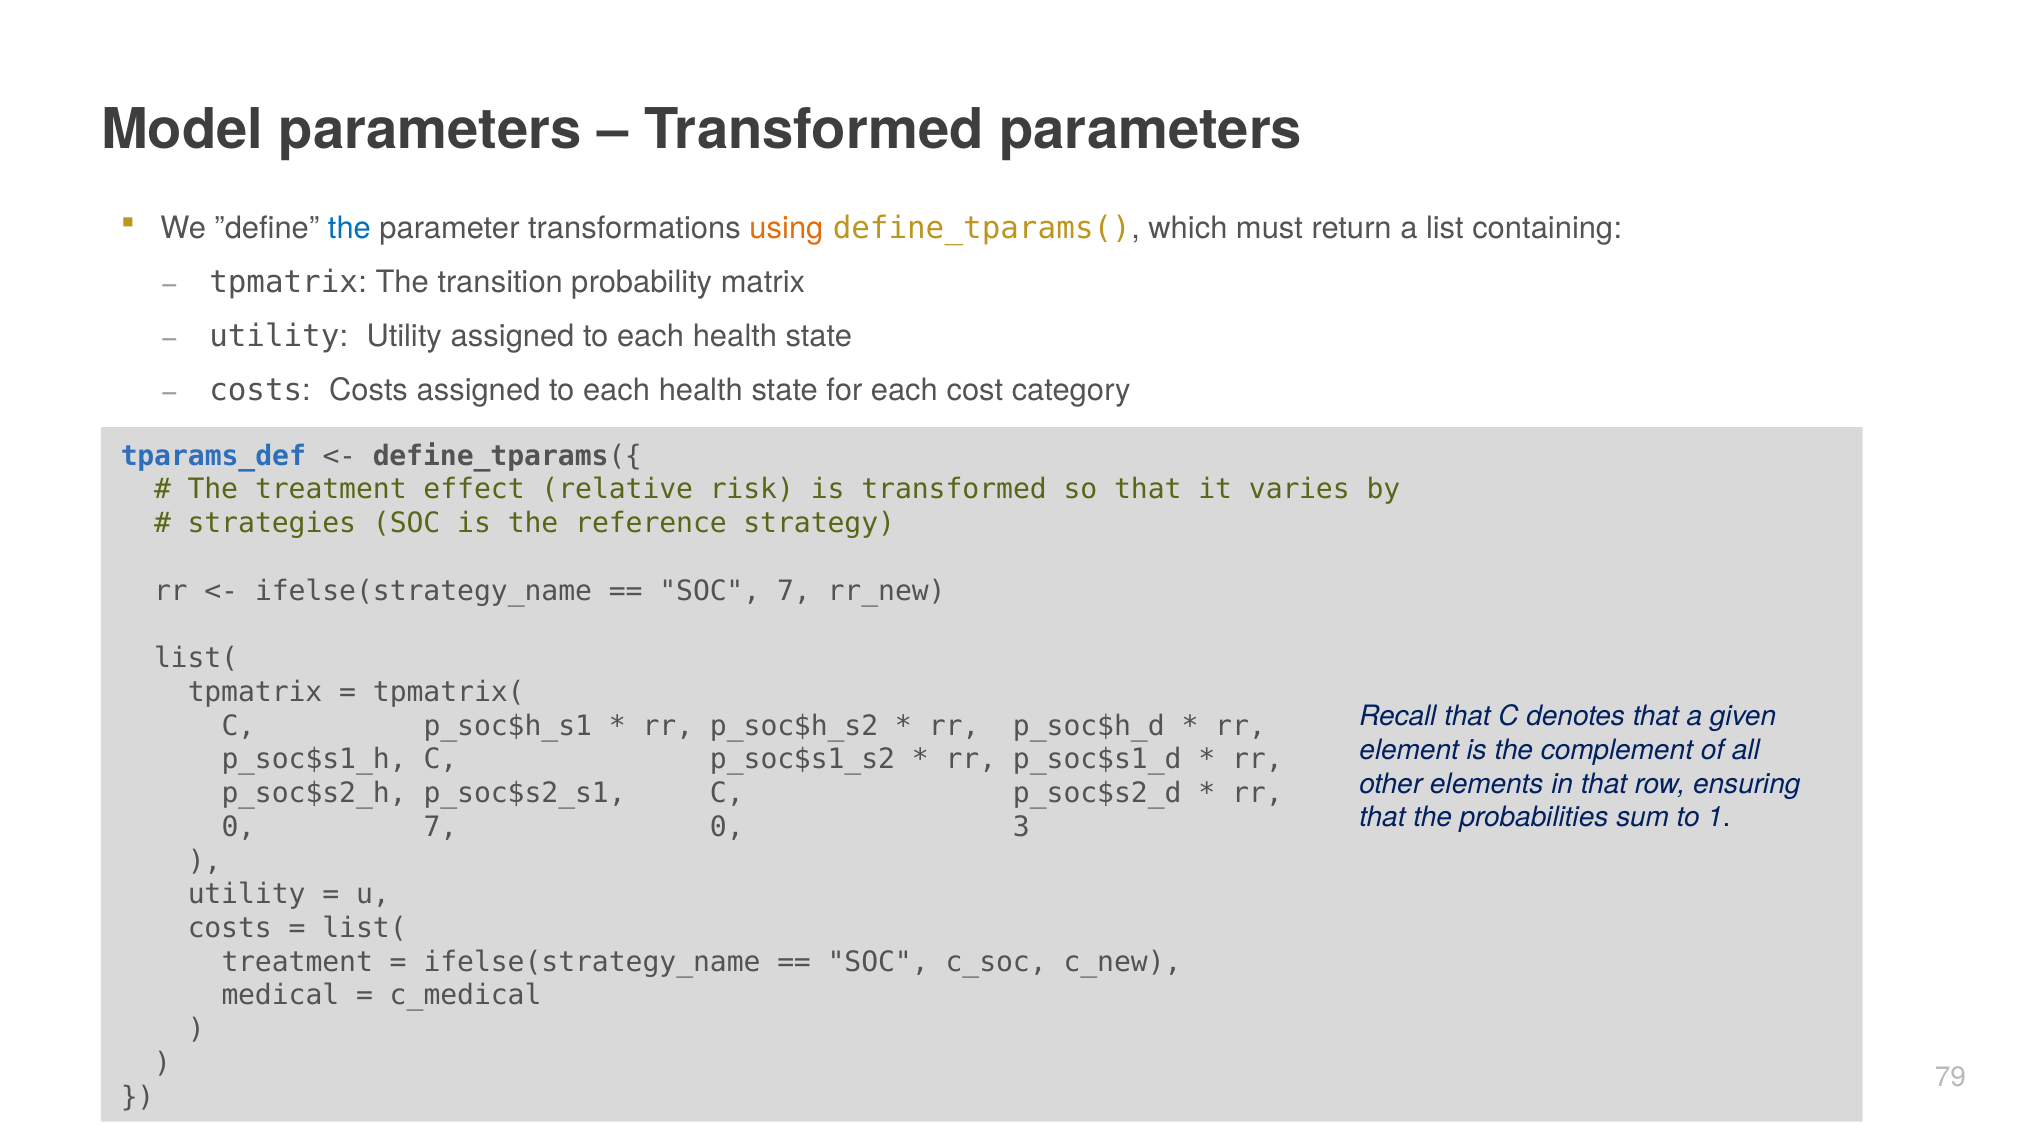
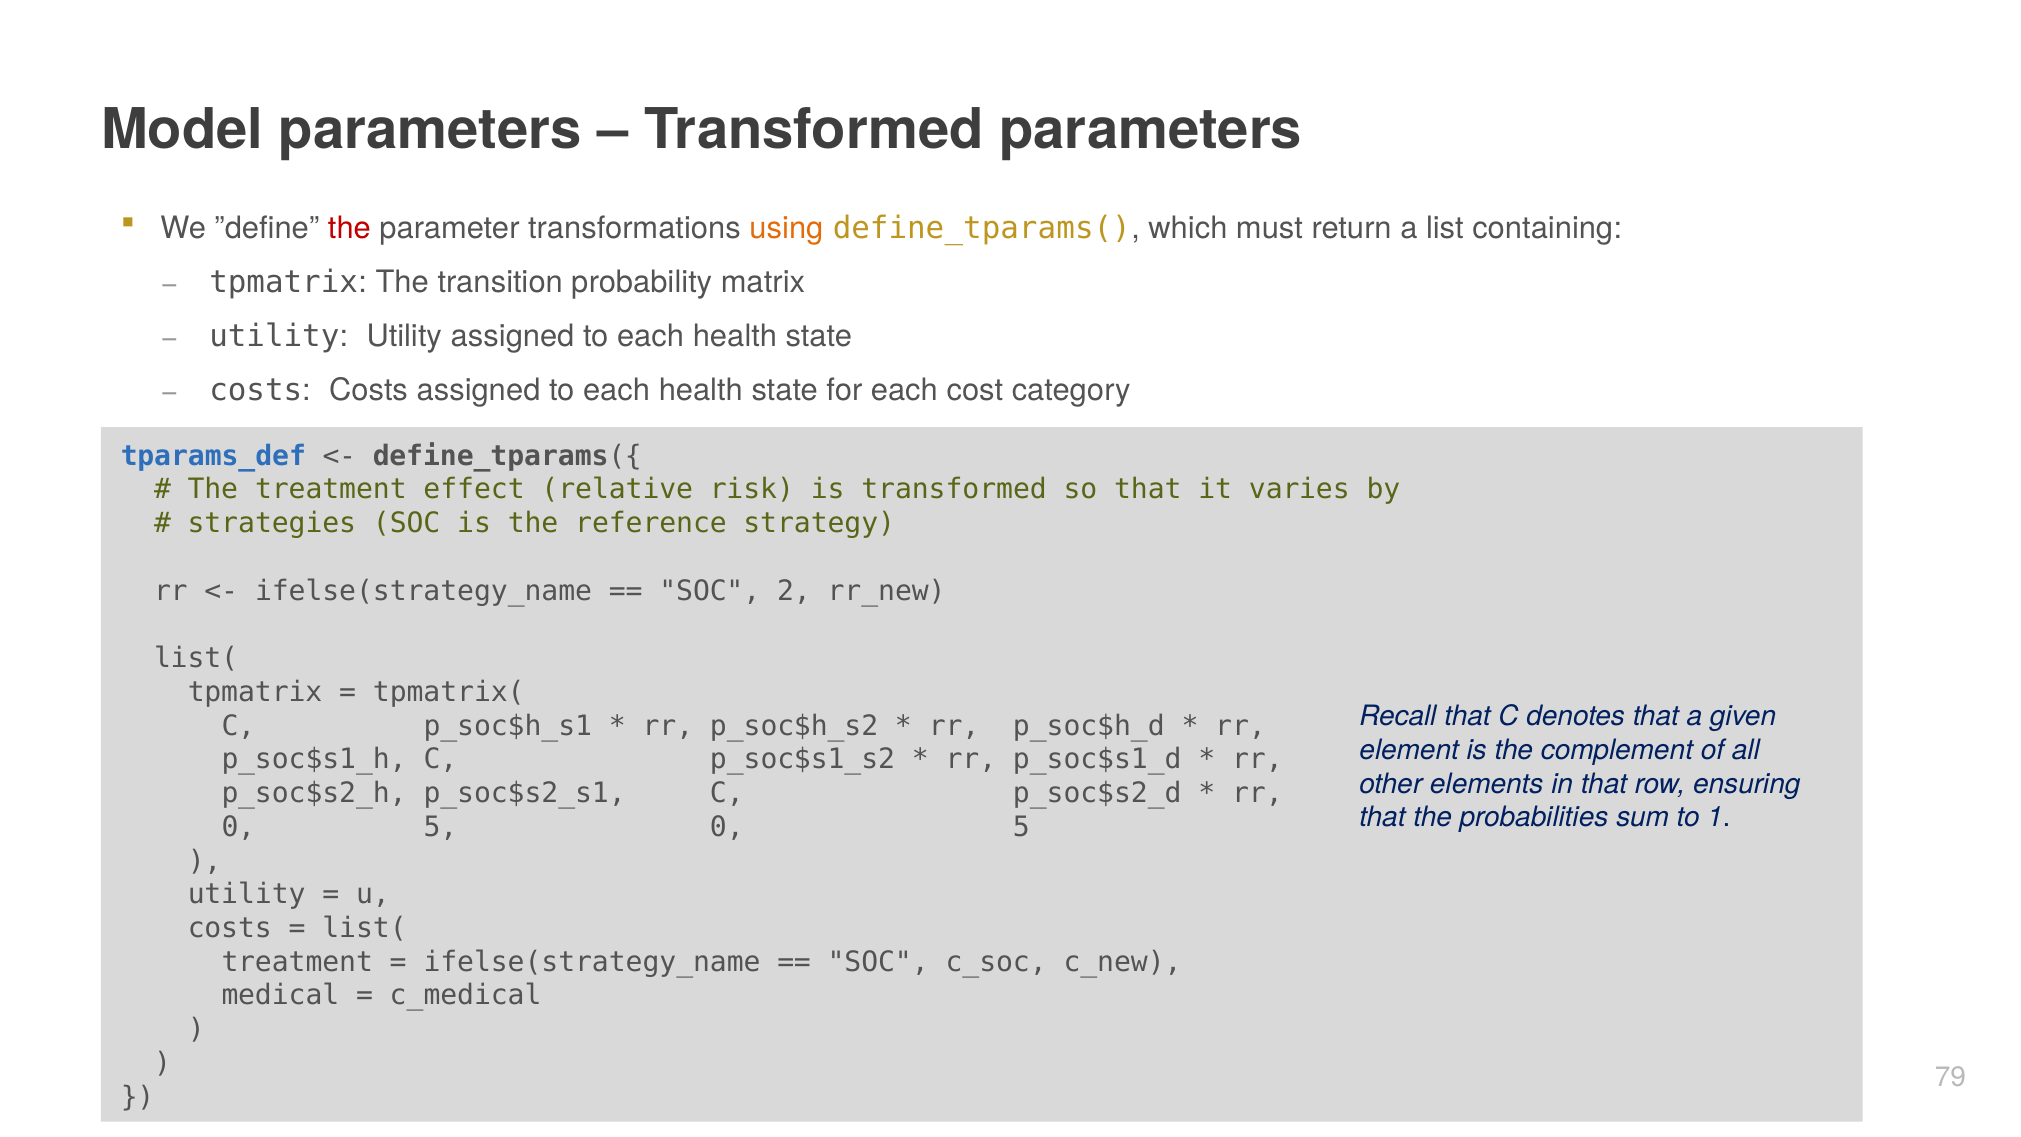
the at (349, 228) colour: blue -> red
SOC 7: 7 -> 2
7 at (440, 827): 7 -> 5
3 at (1021, 827): 3 -> 5
